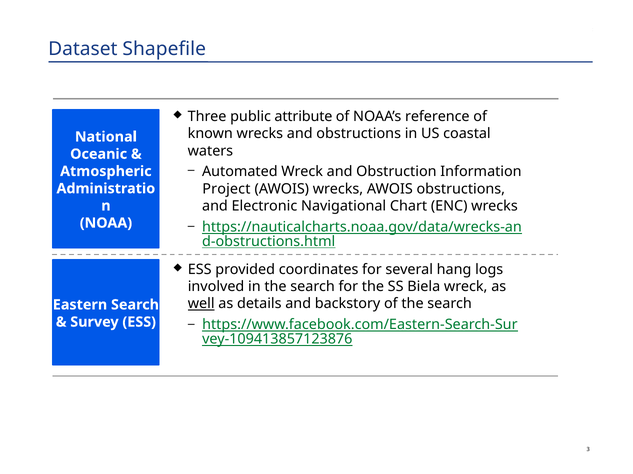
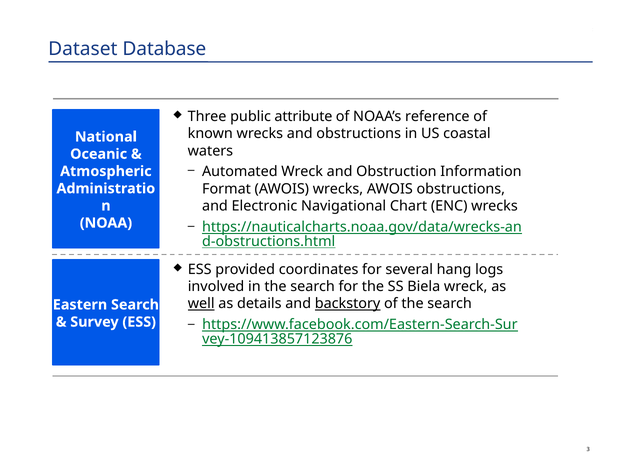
Shapefile: Shapefile -> Database
Project at (226, 189): Project -> Format
backstory underline: none -> present
